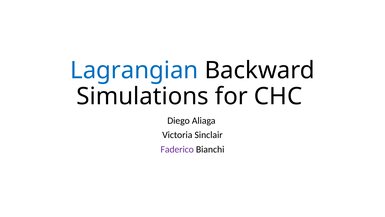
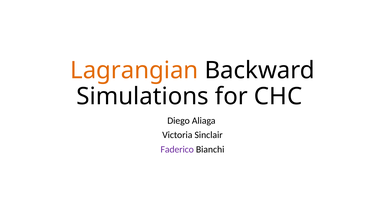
Lagrangian colour: blue -> orange
